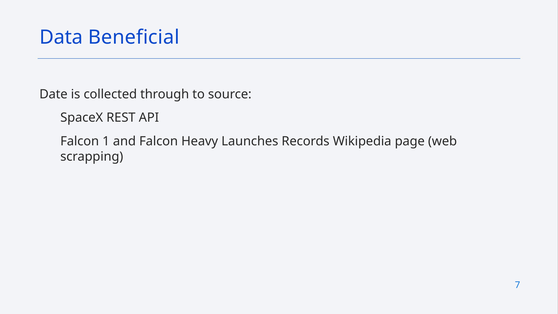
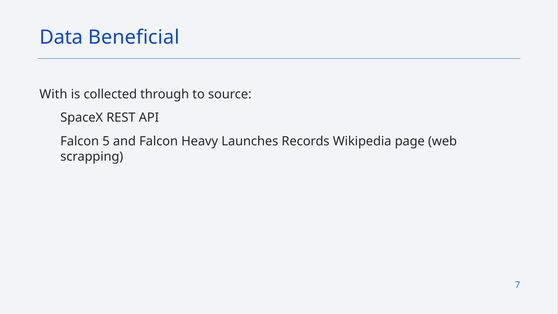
Date: Date -> With
1: 1 -> 5
